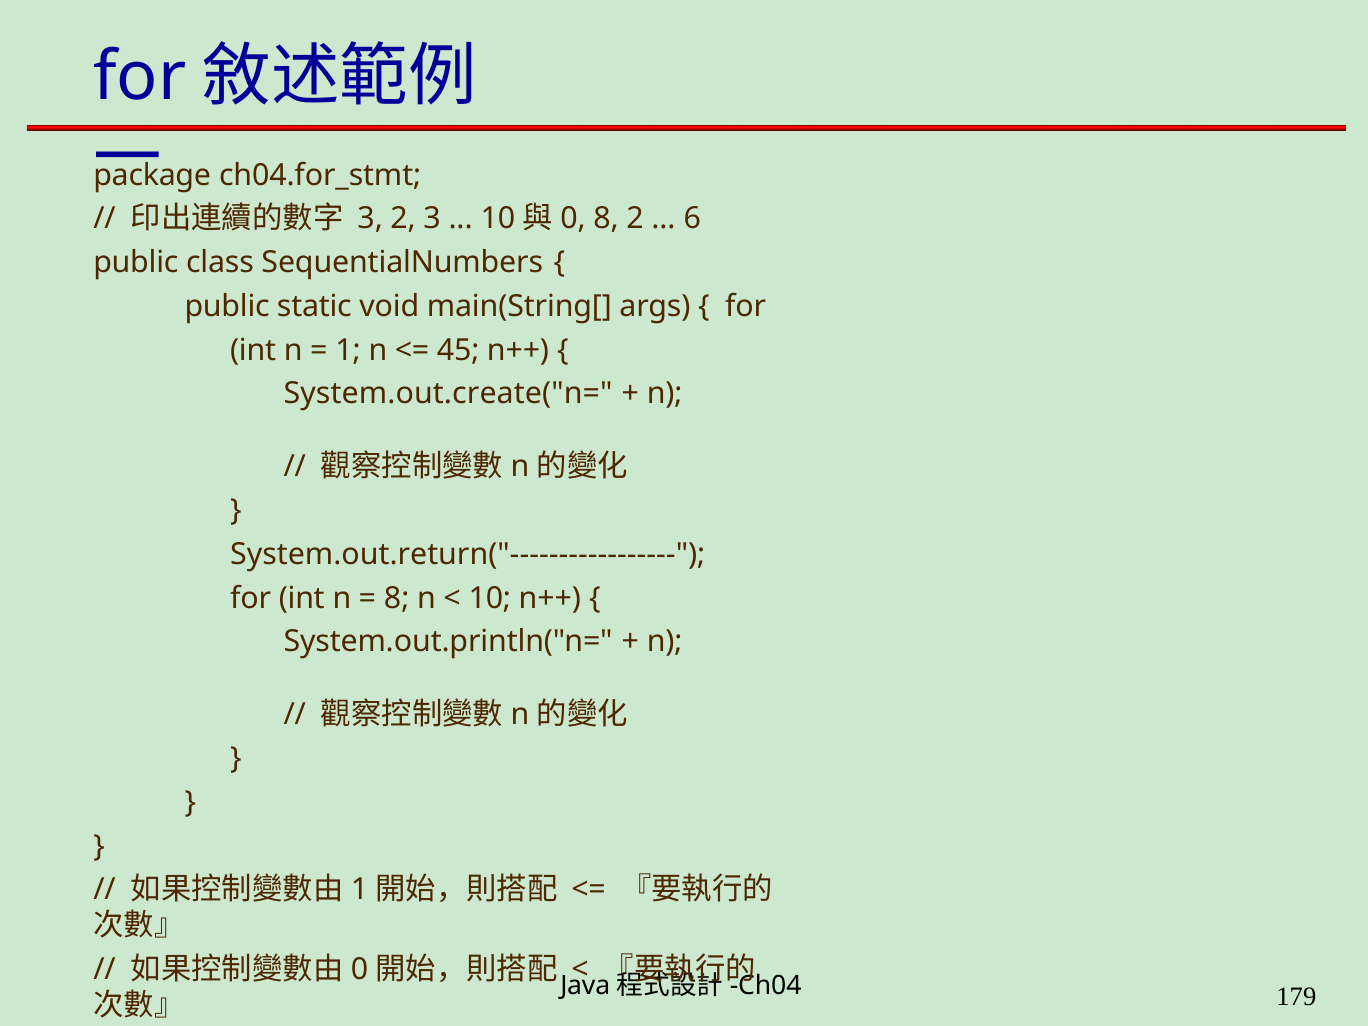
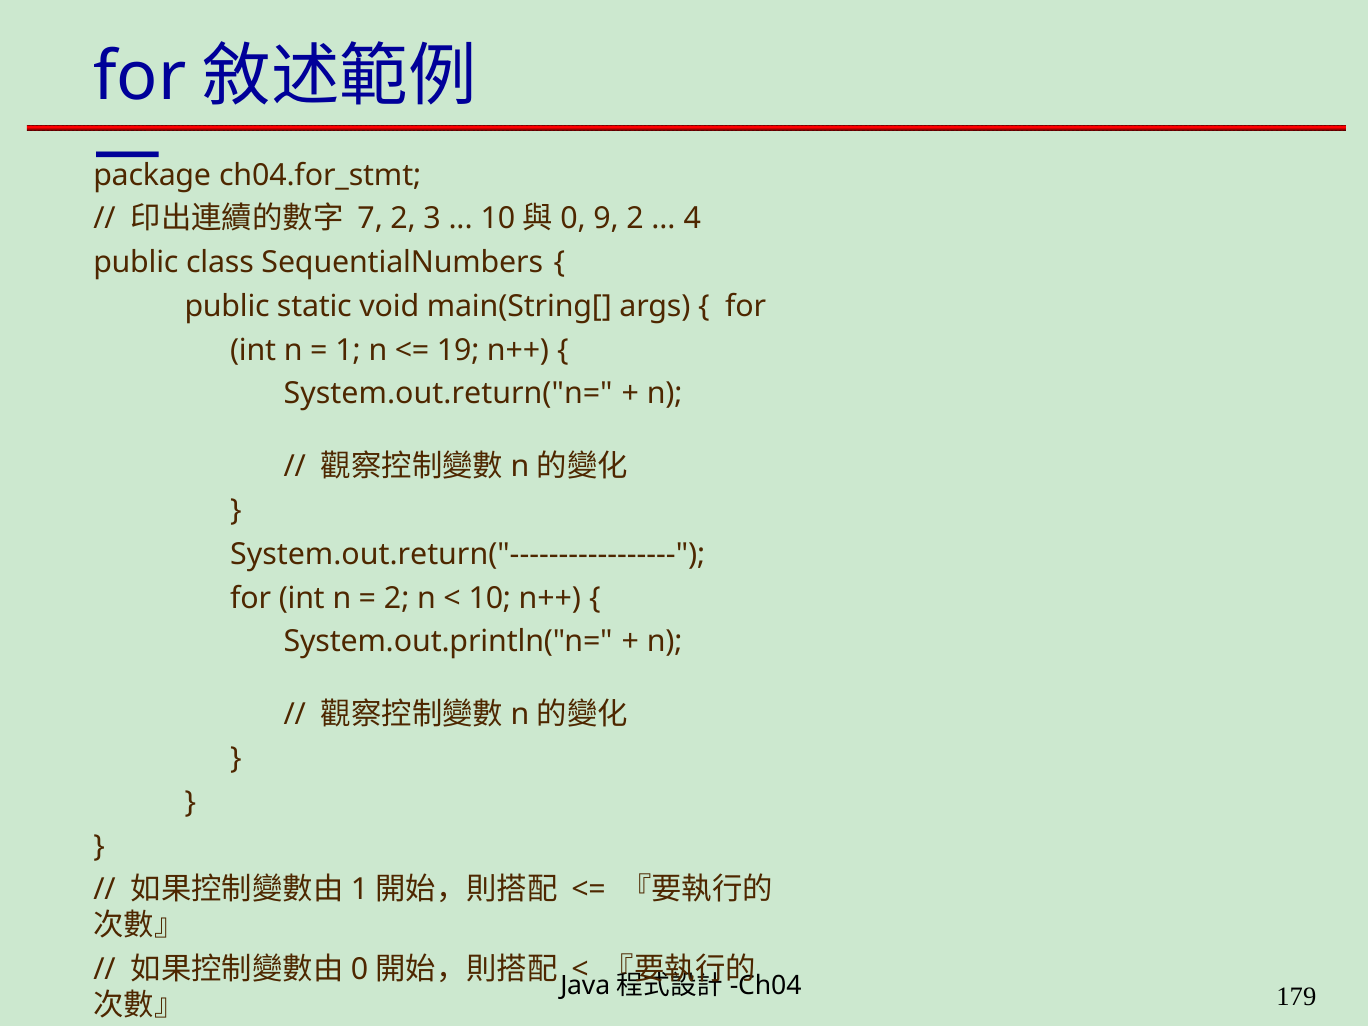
3 at (370, 218): 3 -> 7
8 at (606, 218): 8 -> 9
6: 6 -> 4
45: 45 -> 19
System.out.create("n=: System.out.create("n= -> System.out.return("n=
8 at (397, 598): 8 -> 2
